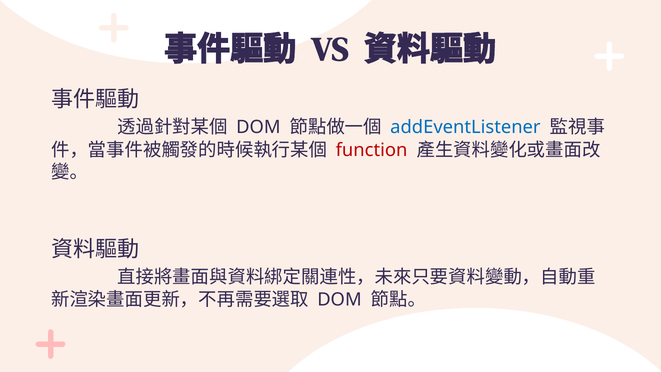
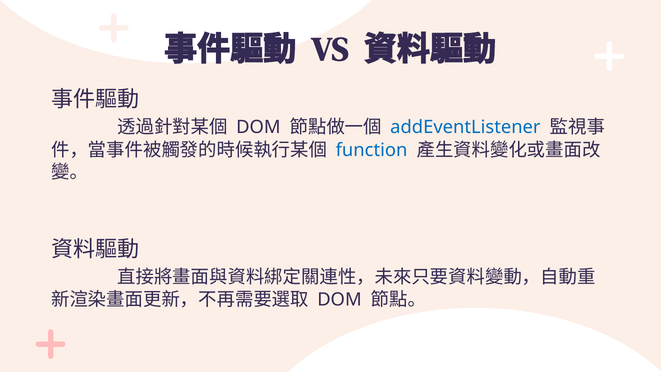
function colour: red -> blue
